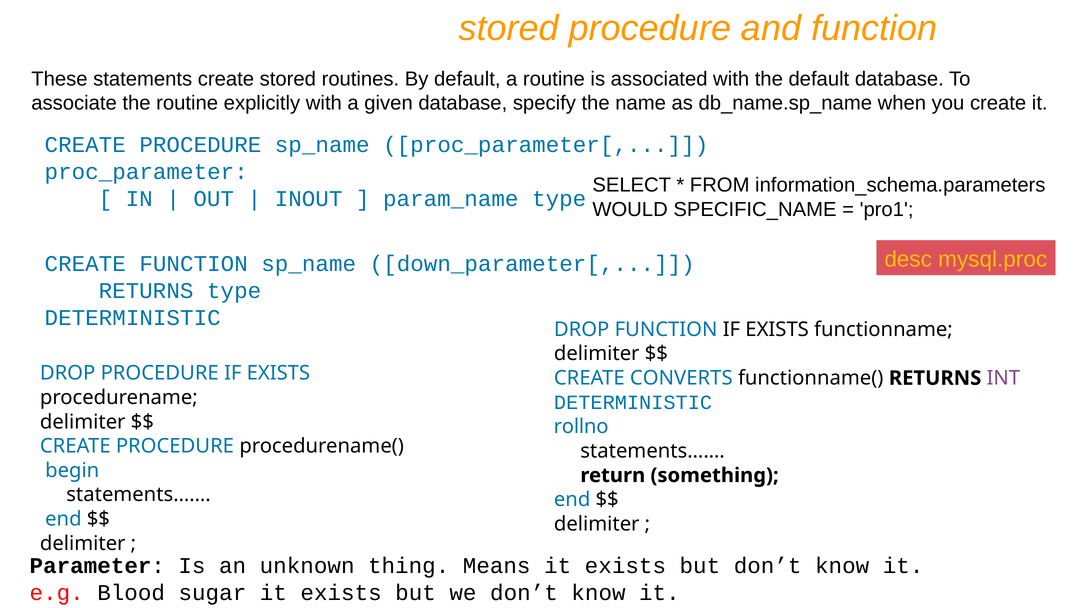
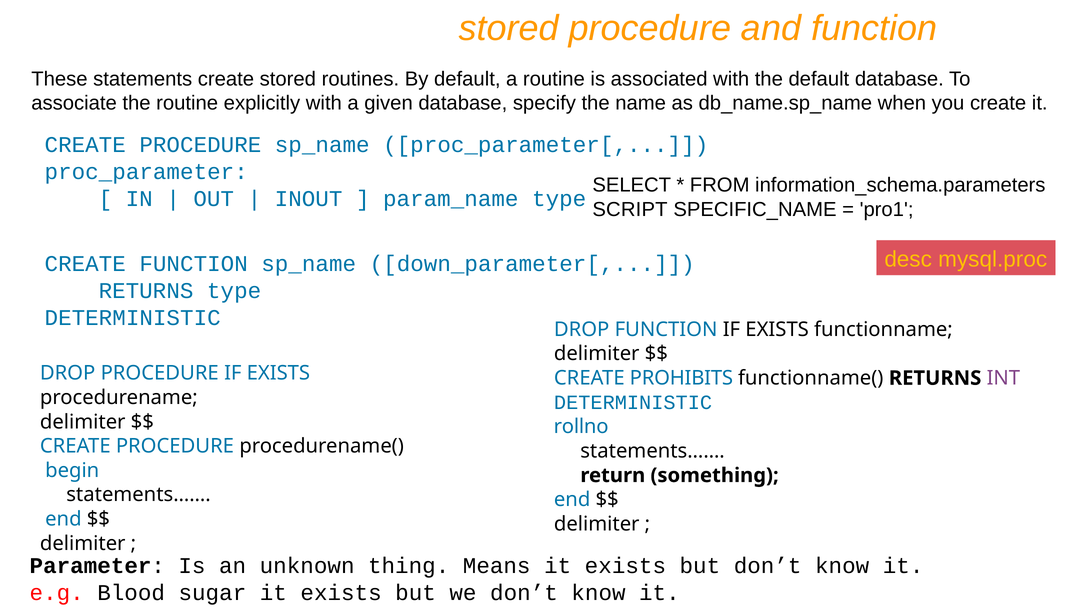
WOULD: WOULD -> SCRIPT
CONVERTS: CONVERTS -> PROHIBITS
